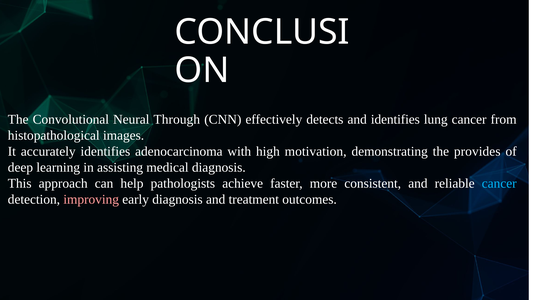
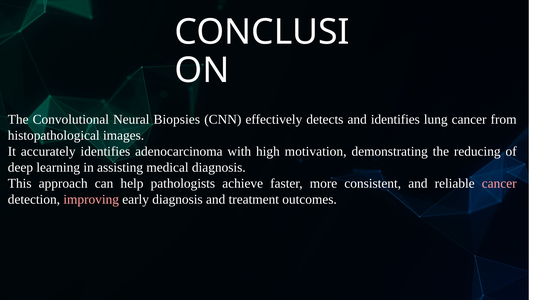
Through: Through -> Biopsies
provides: provides -> reducing
cancer at (499, 184) colour: light blue -> pink
